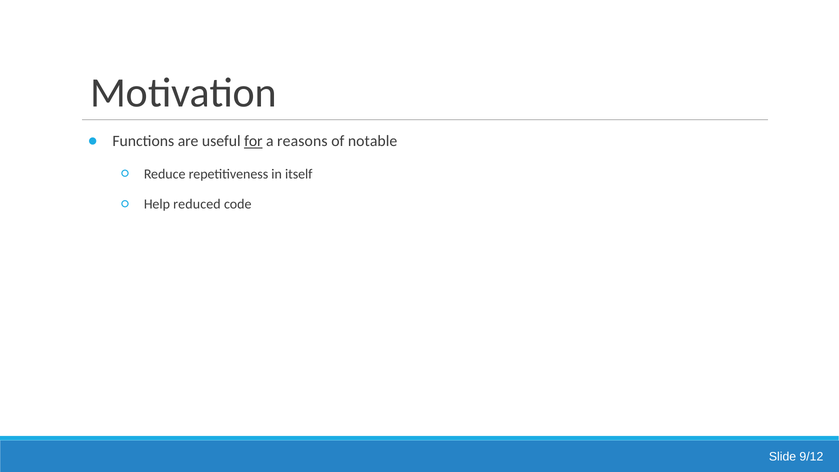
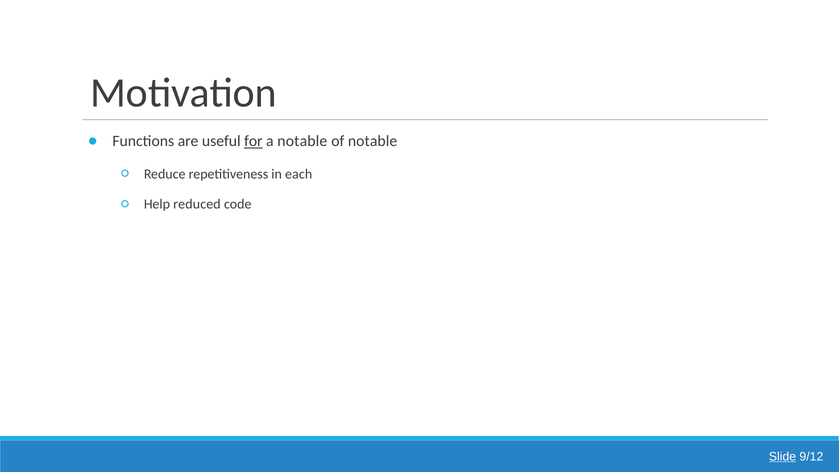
a reasons: reasons -> notable
itself: itself -> each
Slide underline: none -> present
